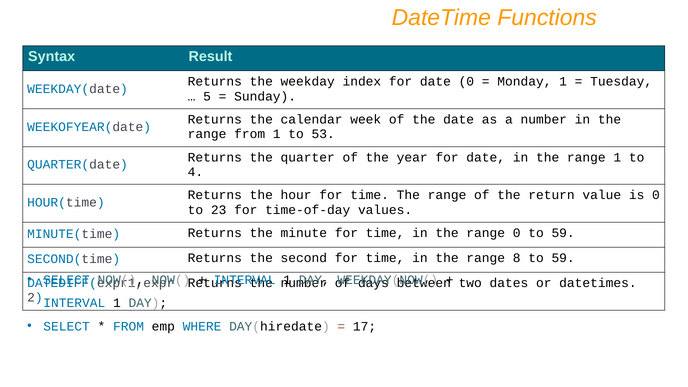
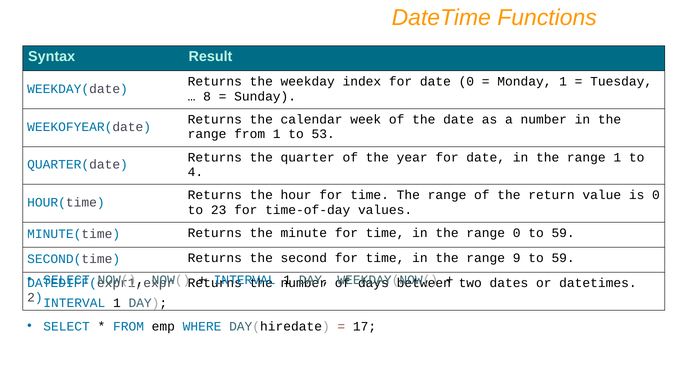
5: 5 -> 8
8: 8 -> 9
